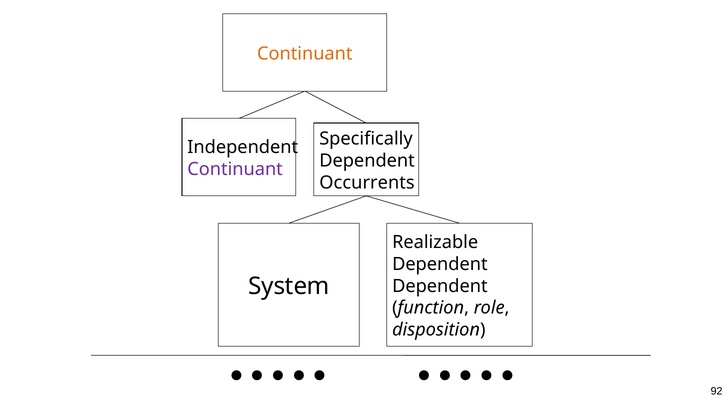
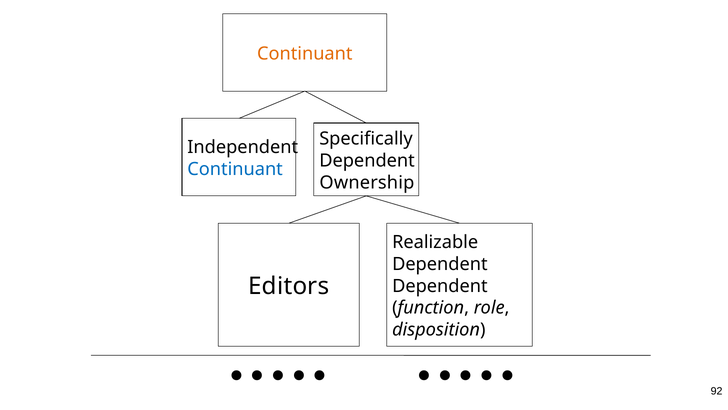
Continuant at (235, 169) colour: purple -> blue
Occurrents: Occurrents -> Ownership
System: System -> Editors
